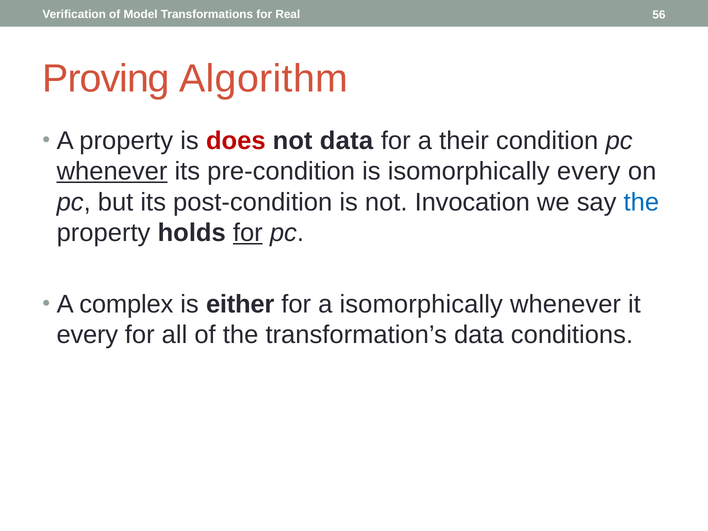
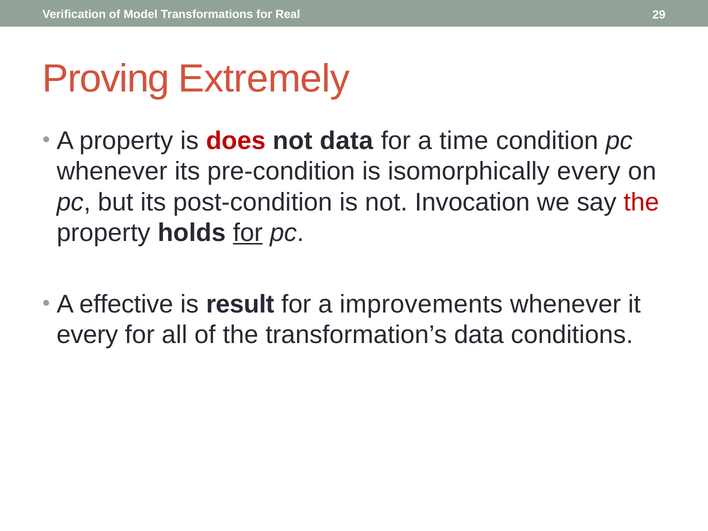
56: 56 -> 29
Algorithm: Algorithm -> Extremely
their: their -> time
whenever at (112, 171) underline: present -> none
the at (641, 202) colour: blue -> red
complex: complex -> effective
either: either -> result
a isomorphically: isomorphically -> improvements
